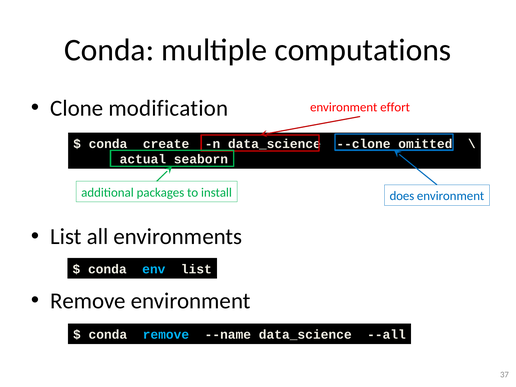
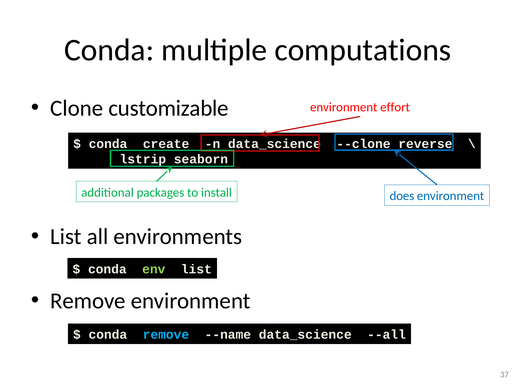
modification: modification -> customizable
omitted: omitted -> reverse
actual: actual -> lstrip
env colour: light blue -> light green
